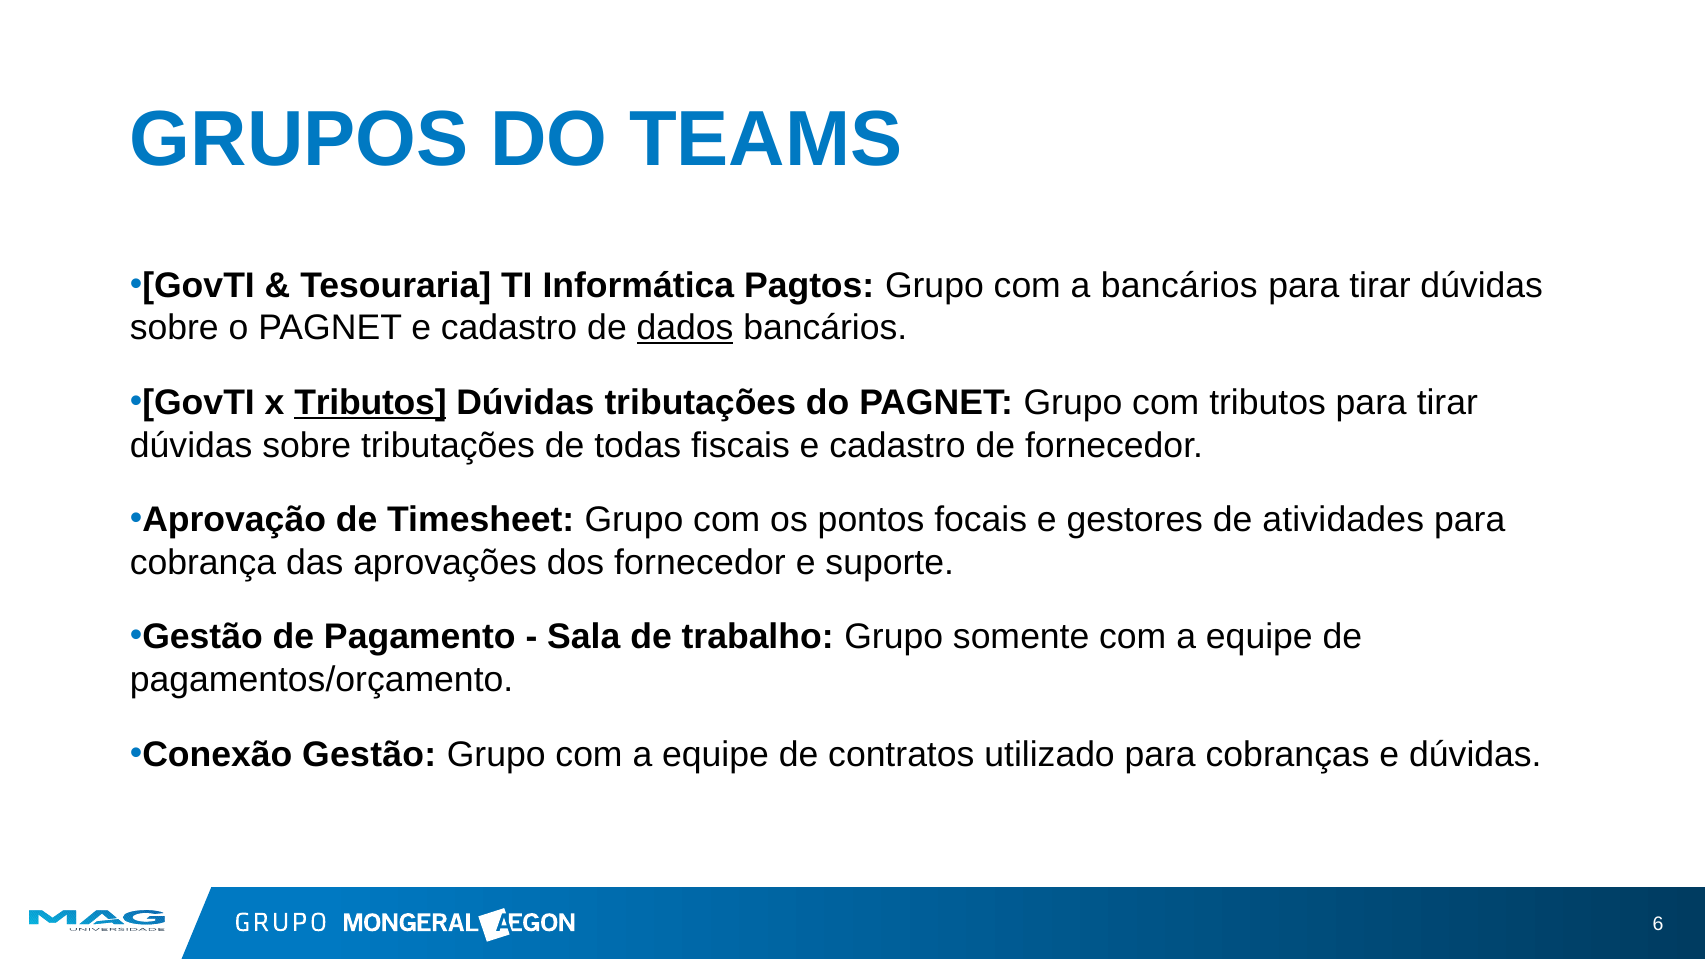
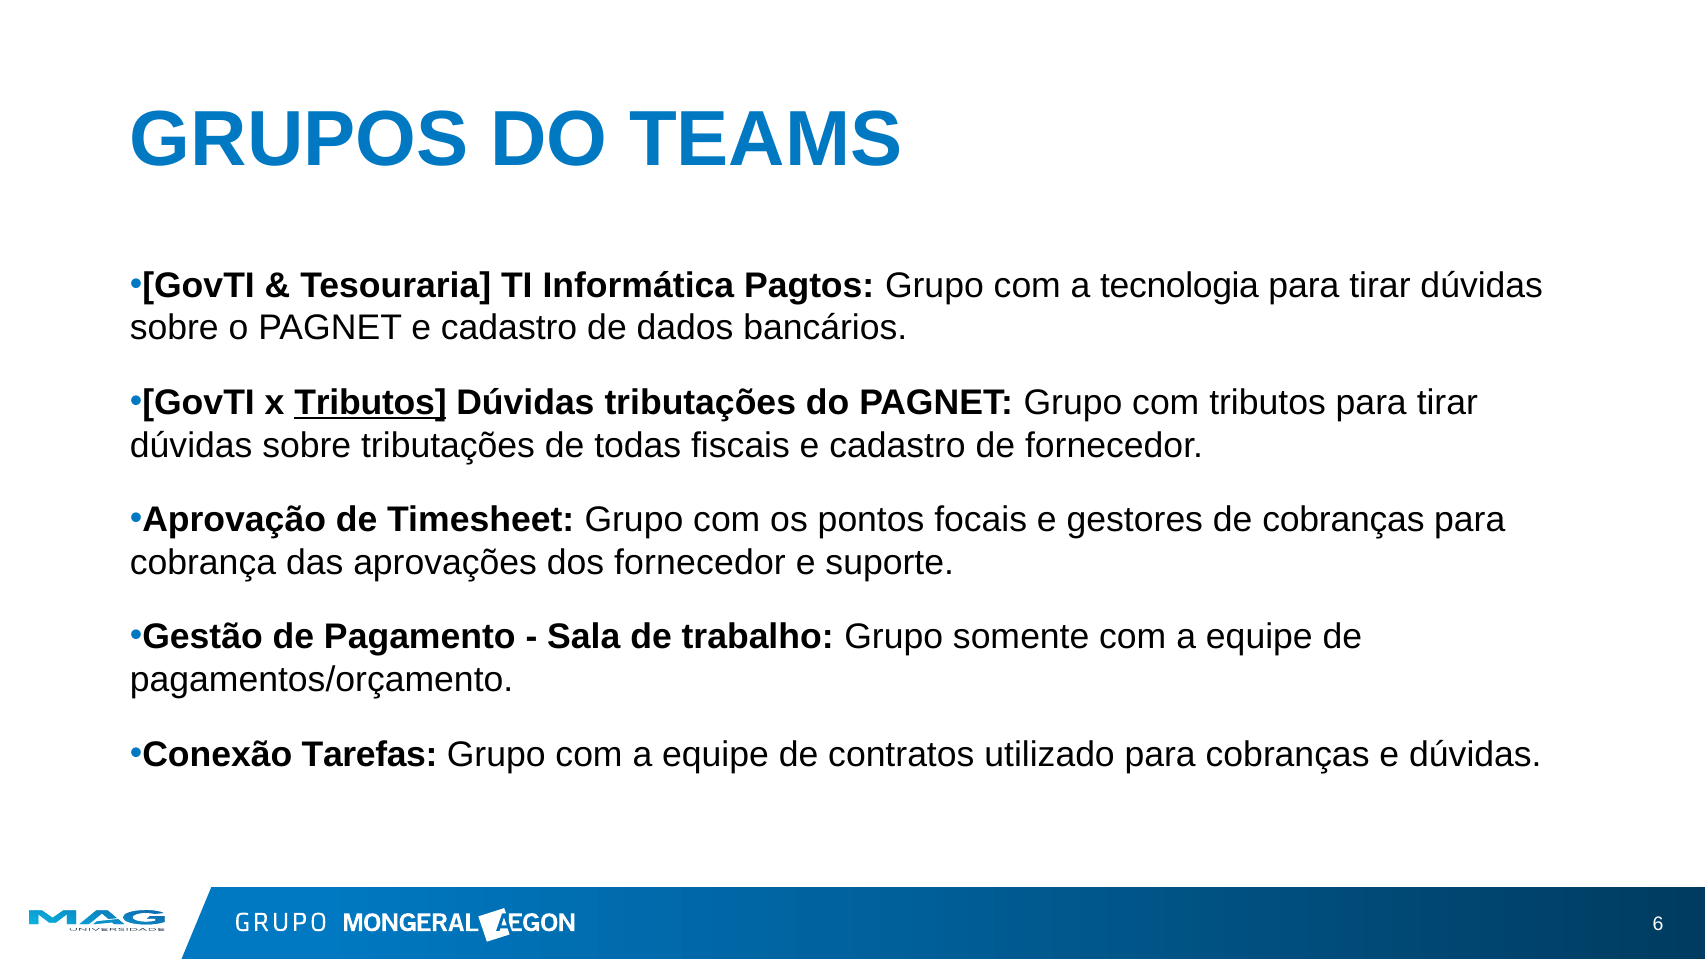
a bancários: bancários -> tecnologia
dados underline: present -> none
de atividades: atividades -> cobranças
Conexão Gestão: Gestão -> Tarefas
